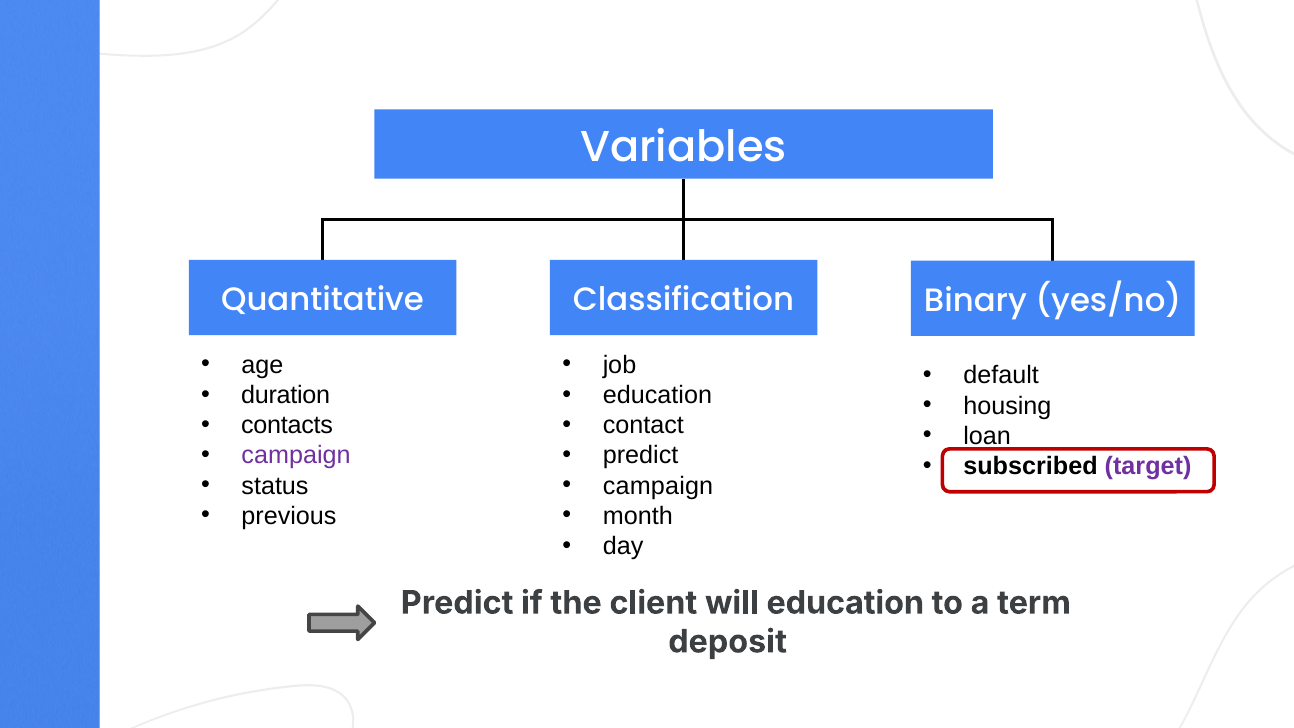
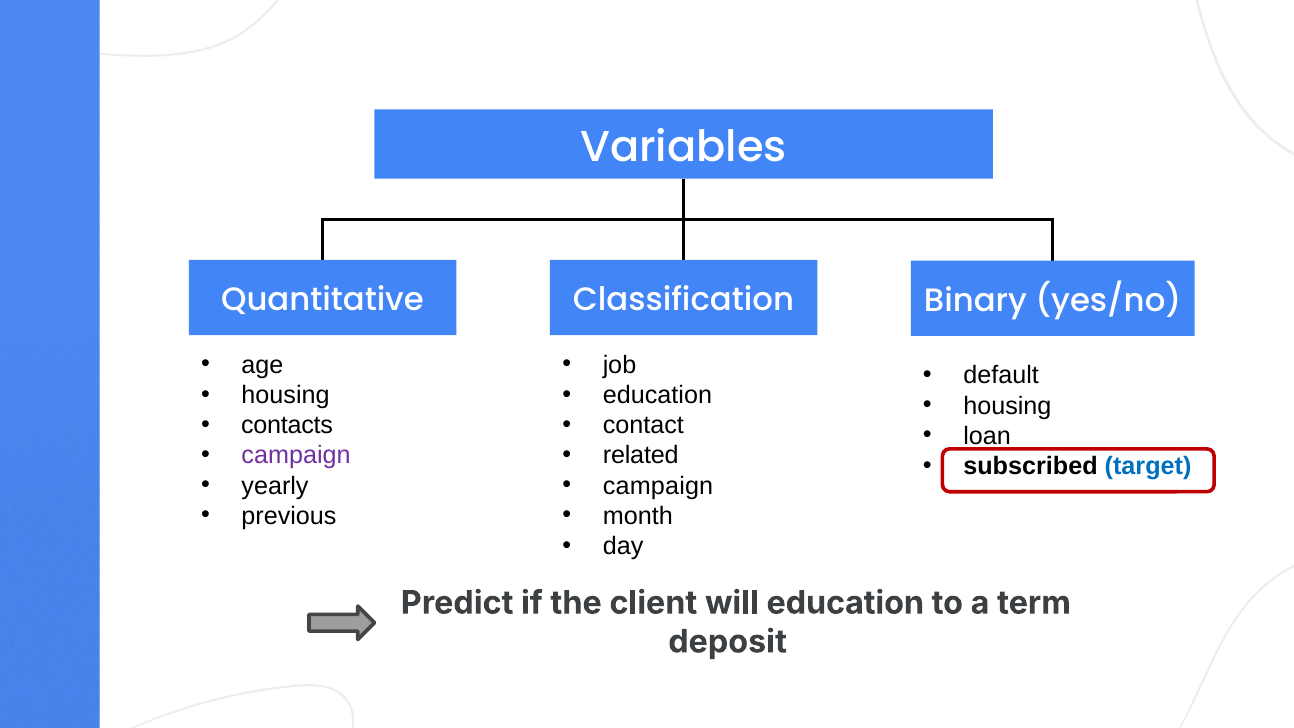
duration at (286, 395): duration -> housing
predict at (641, 455): predict -> related
target colour: purple -> blue
status: status -> yearly
